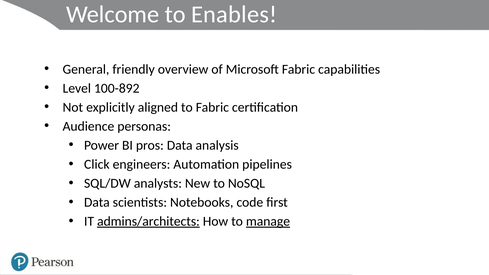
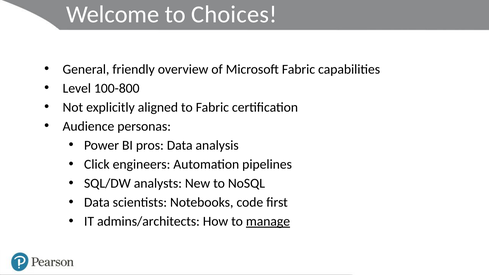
Enables: Enables -> Choices
100-892: 100-892 -> 100-800
admins/architects underline: present -> none
